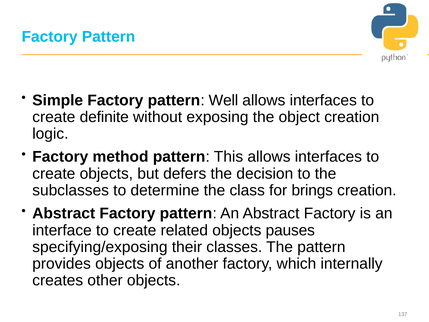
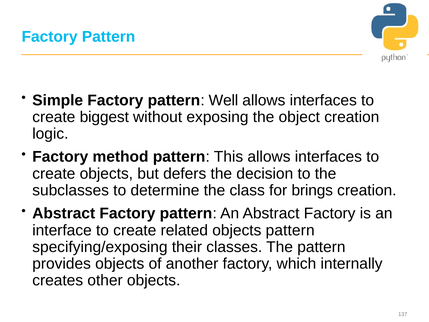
definite: definite -> biggest
objects pauses: pauses -> pattern
